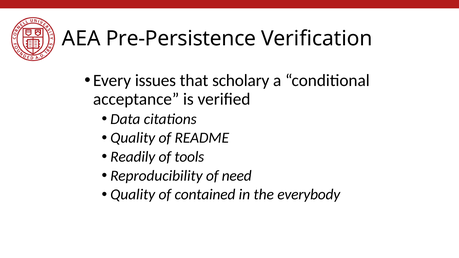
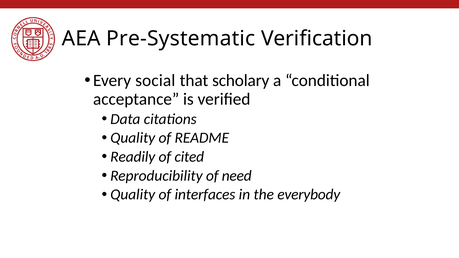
Pre-Persistence: Pre-Persistence -> Pre-Systematic
issues: issues -> social
tools: tools -> cited
contained: contained -> interfaces
